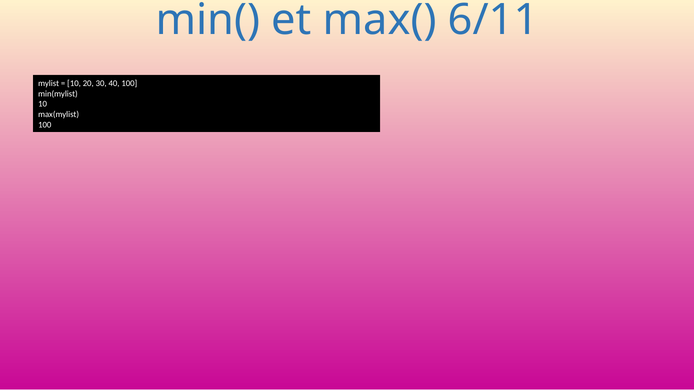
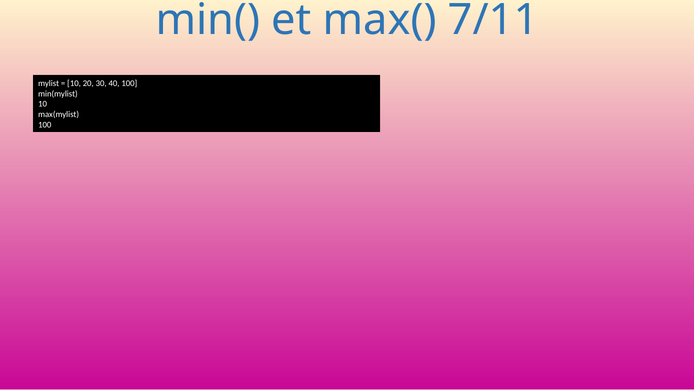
6/11: 6/11 -> 7/11
